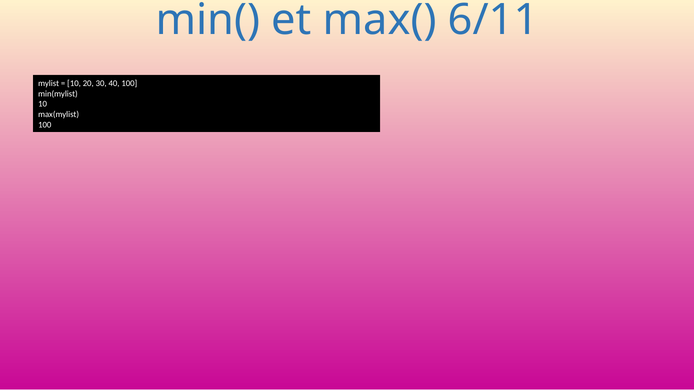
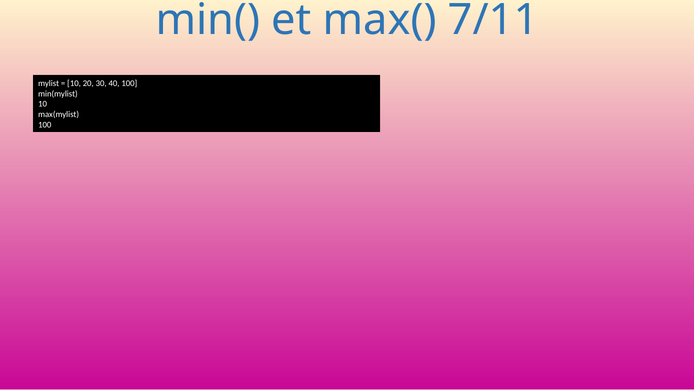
6/11: 6/11 -> 7/11
